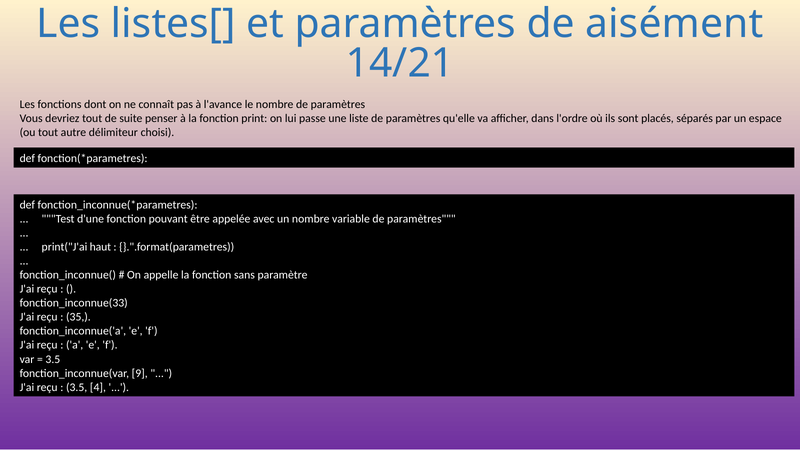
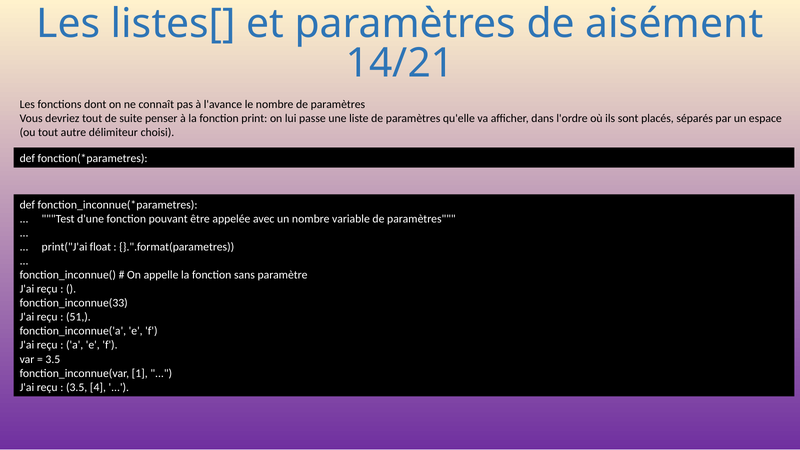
haut: haut -> float
35: 35 -> 51
9: 9 -> 1
